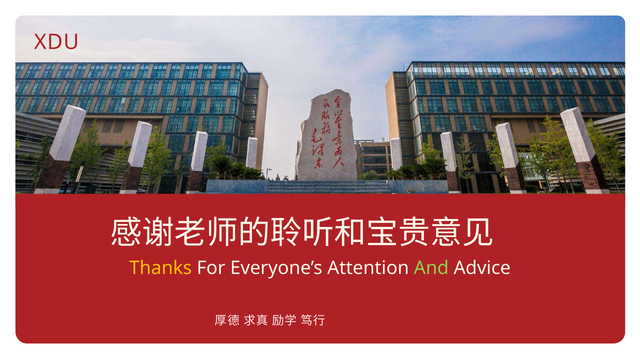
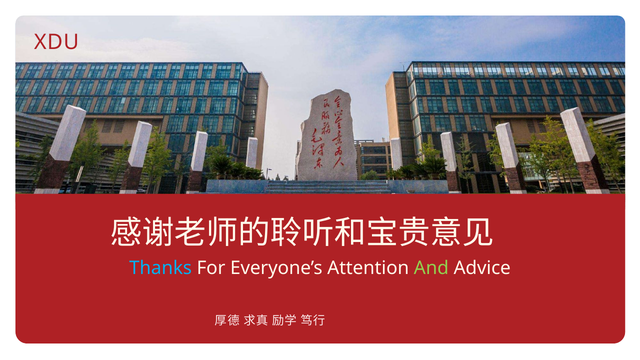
Thanks colour: yellow -> light blue
